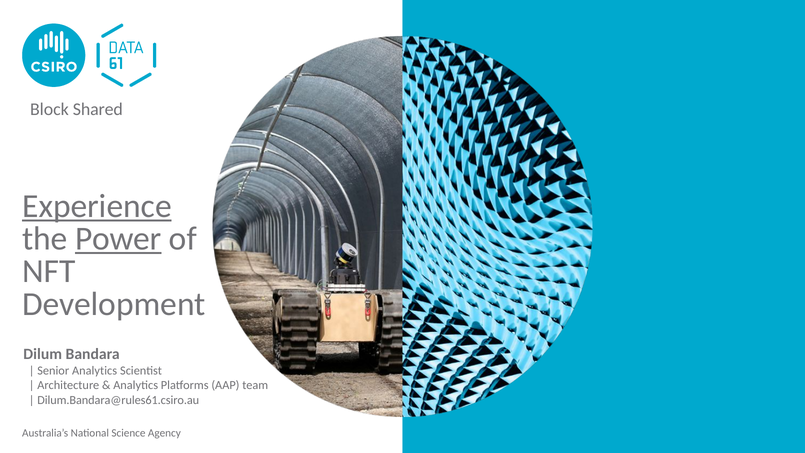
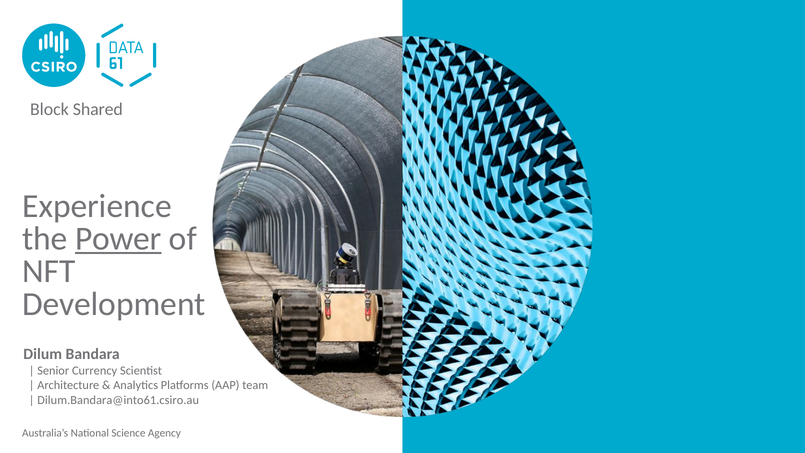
Experience underline: present -> none
Senior Analytics: Analytics -> Currency
Dilum.Bandara@rules61.csiro.au: Dilum.Bandara@rules61.csiro.au -> Dilum.Bandara@into61.csiro.au
